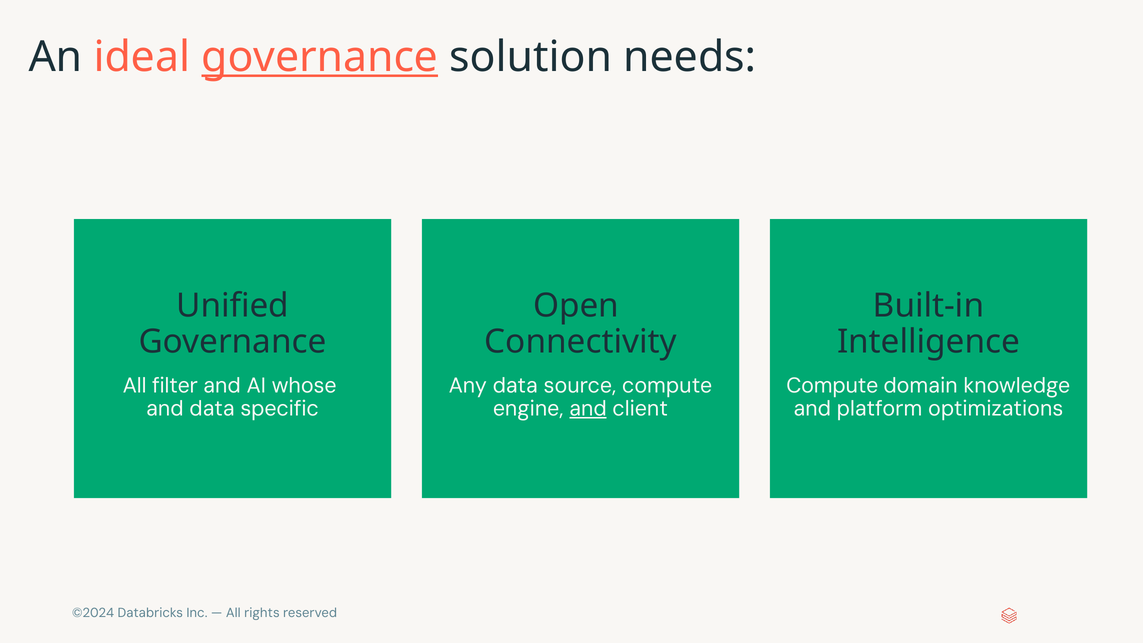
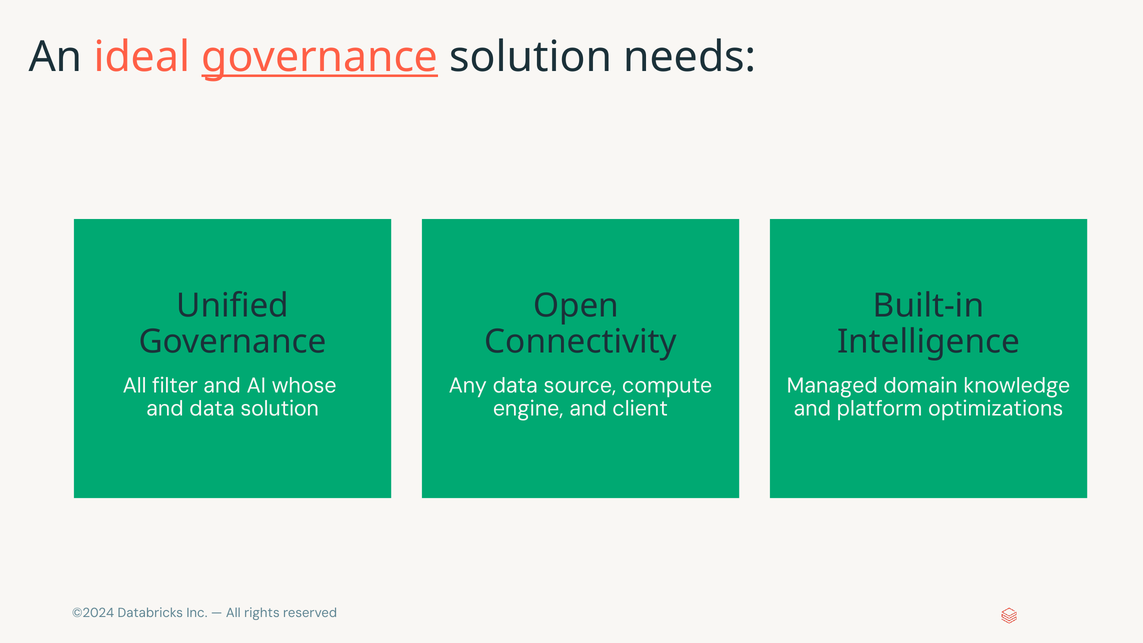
Compute at (832, 385): Compute -> Managed
data specific: specific -> solution
and at (588, 409) underline: present -> none
